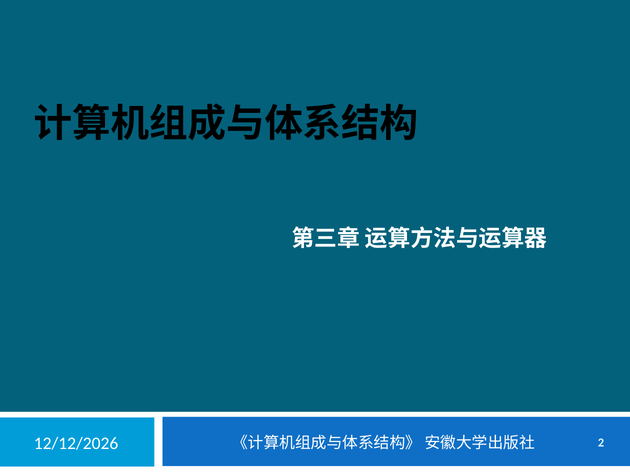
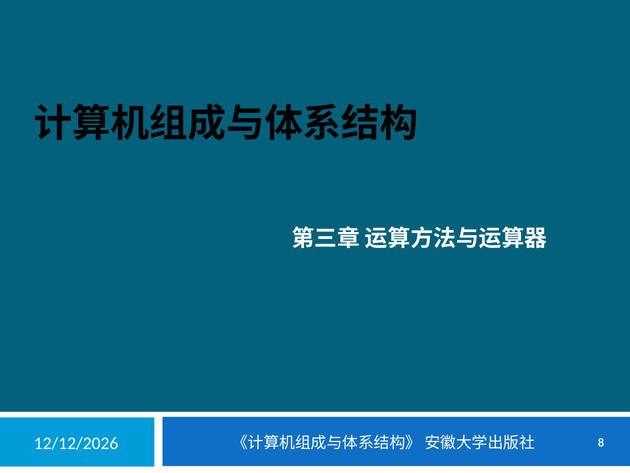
2: 2 -> 8
